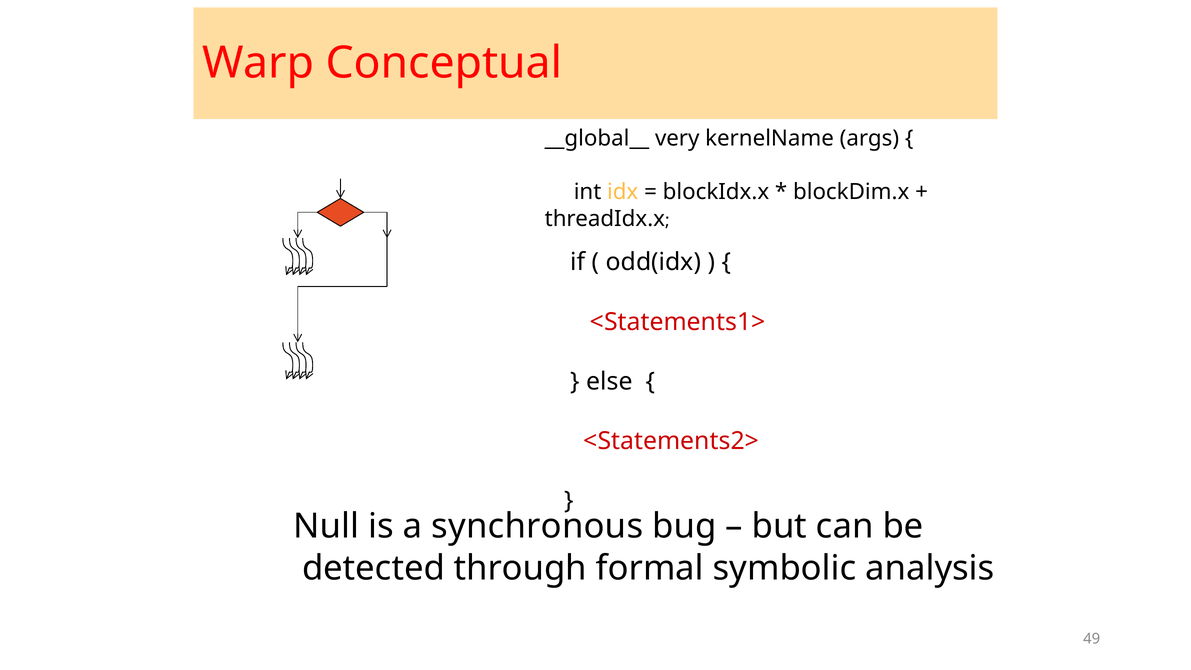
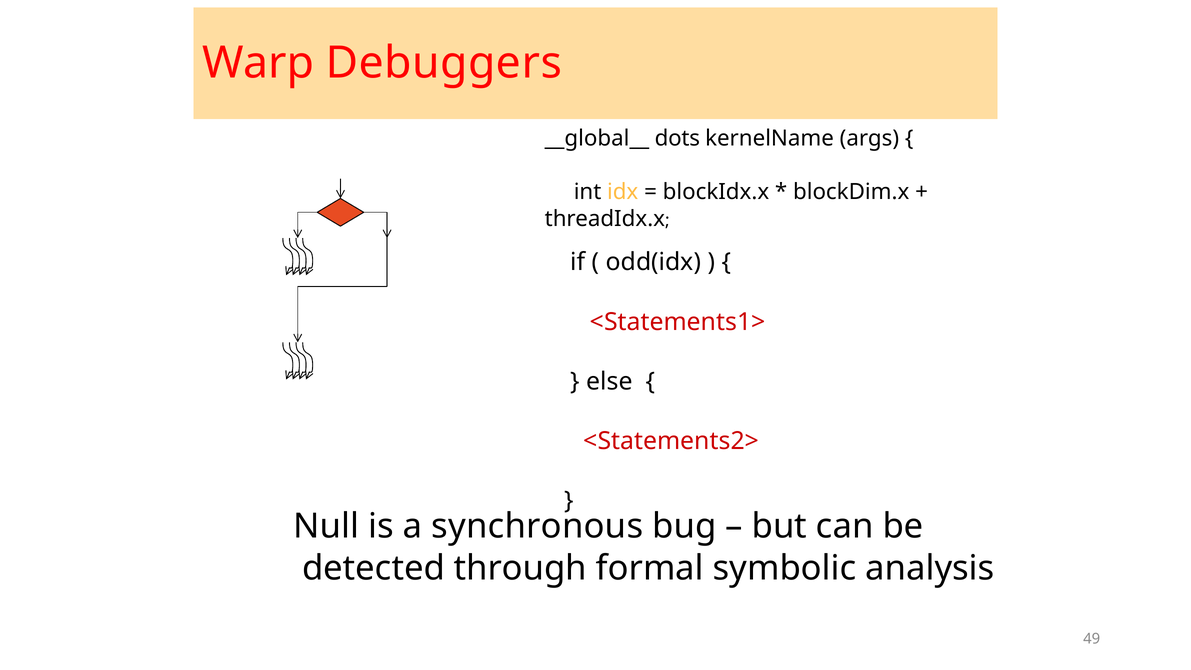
Conceptual: Conceptual -> Debuggers
very: very -> dots
